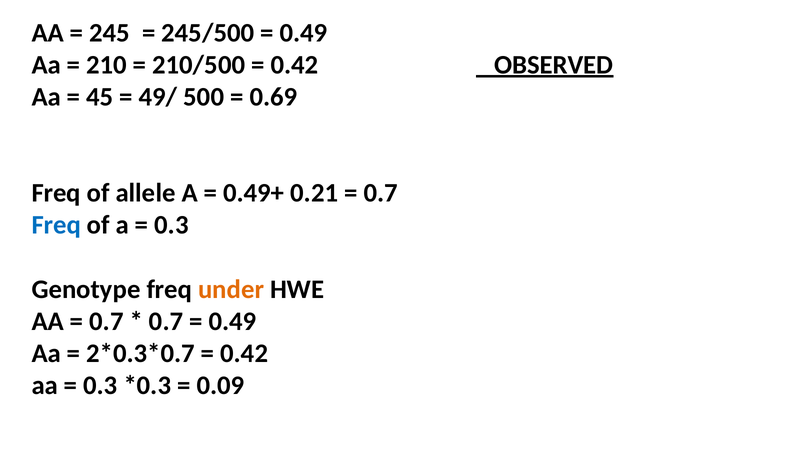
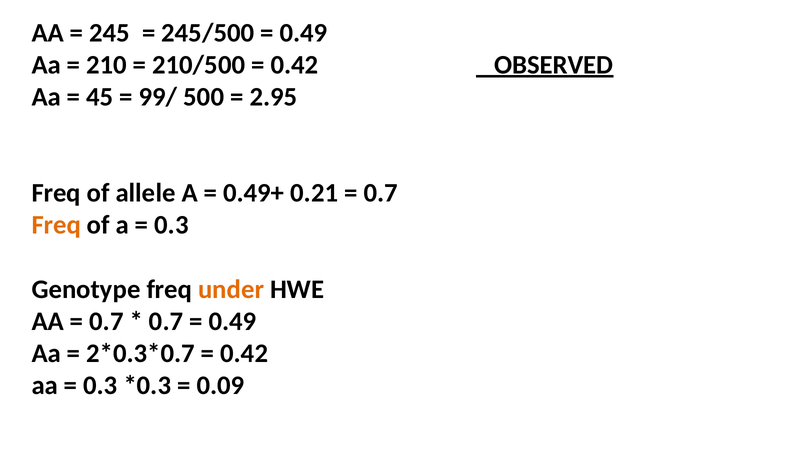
49/: 49/ -> 99/
0.69: 0.69 -> 2.95
Freq at (56, 225) colour: blue -> orange
